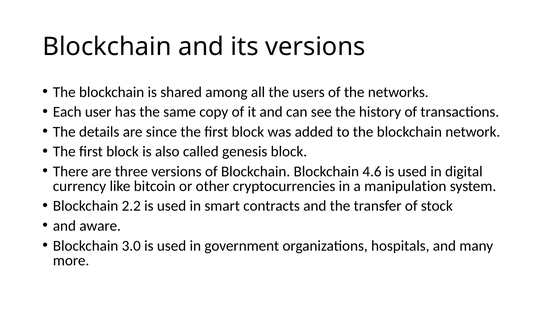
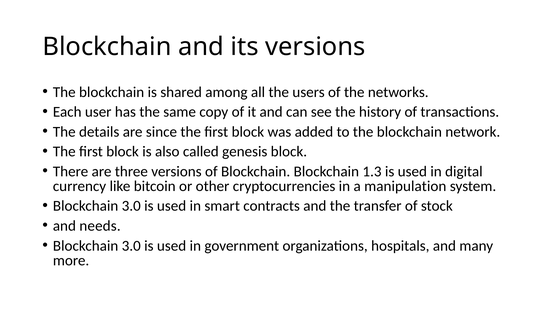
4.6: 4.6 -> 1.3
2.2 at (131, 206): 2.2 -> 3.0
aware: aware -> needs
